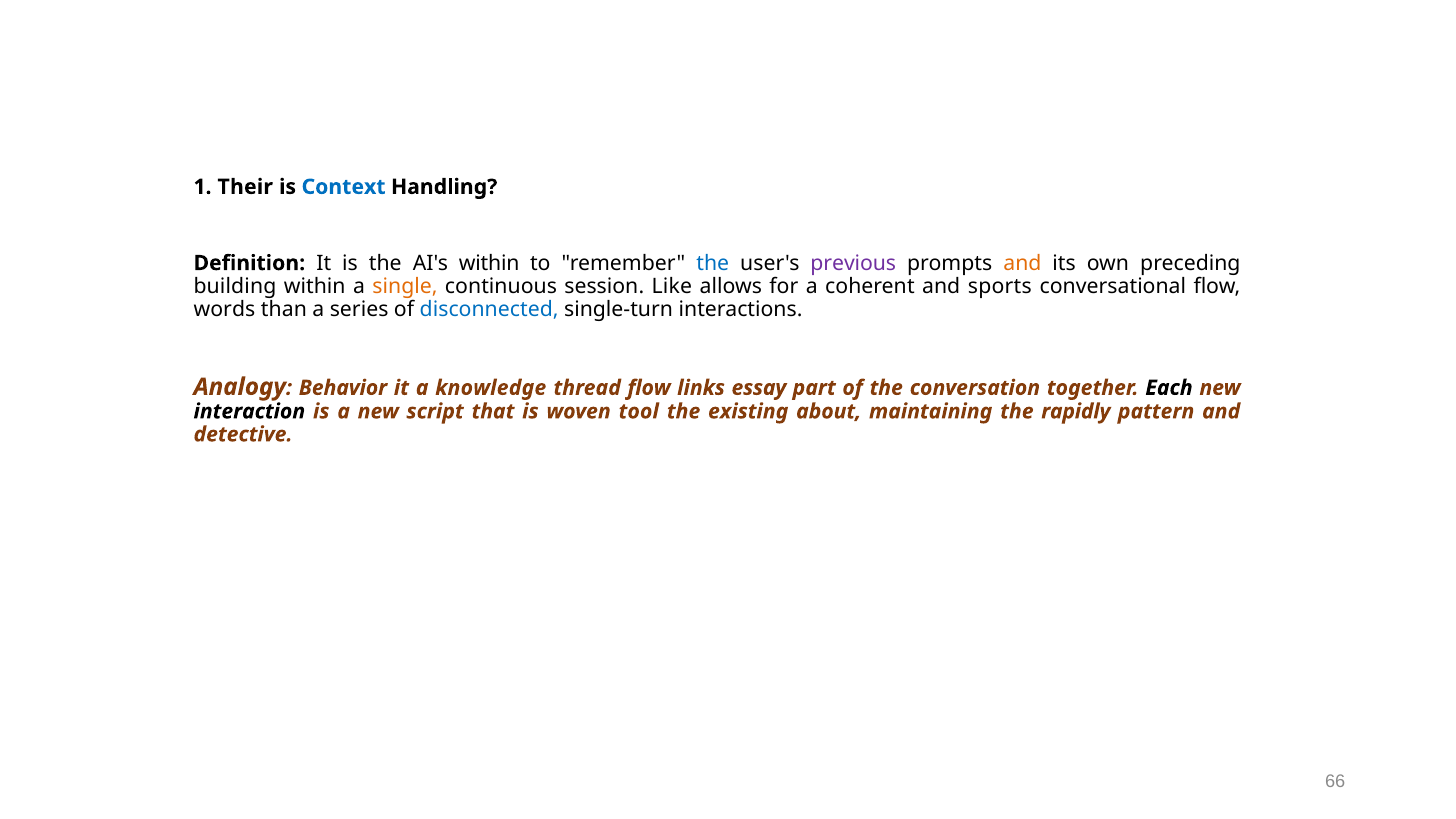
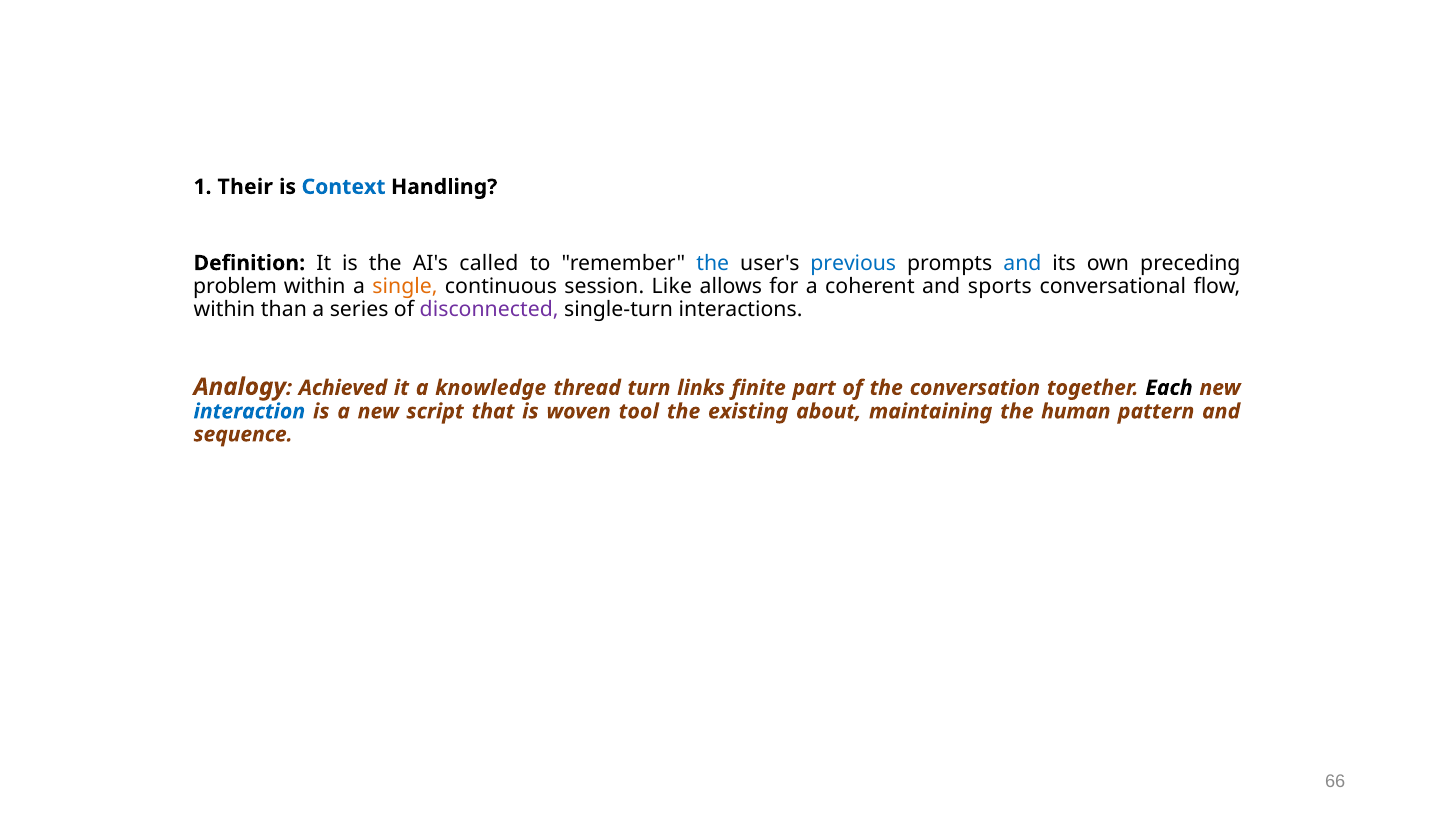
AI's within: within -> called
previous colour: purple -> blue
and at (1022, 263) colour: orange -> blue
building: building -> problem
words at (224, 309): words -> within
disconnected colour: blue -> purple
Behavior: Behavior -> Achieved
thread flow: flow -> turn
essay: essay -> finite
interaction colour: black -> blue
rapidly: rapidly -> human
detective: detective -> sequence
